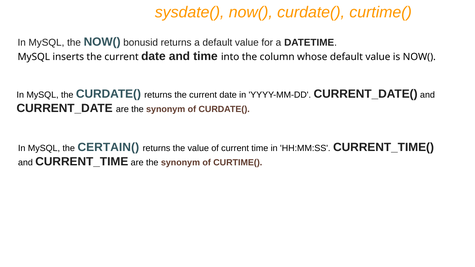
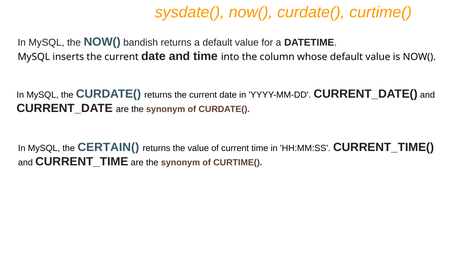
bonusid: bonusid -> bandish
